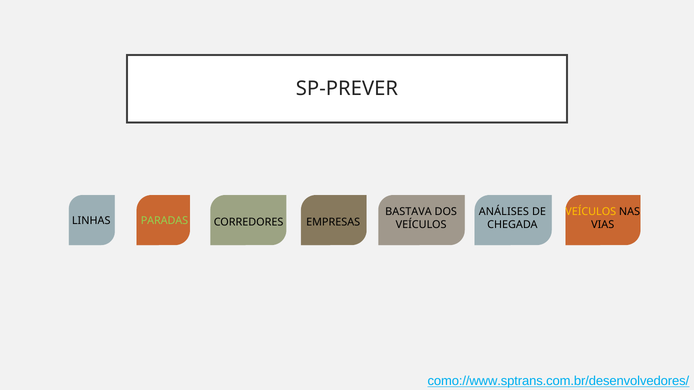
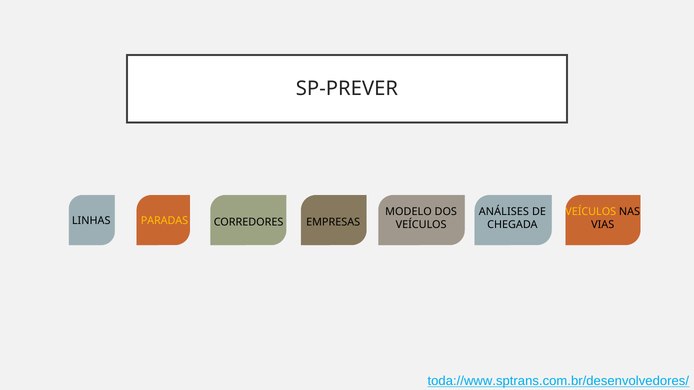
BASTAVA: BASTAVA -> MODELO
PARADAS colour: light green -> yellow
como://www.sptrans.com.br/desenvolvedores/: como://www.sptrans.com.br/desenvolvedores/ -> toda://www.sptrans.com.br/desenvolvedores/
